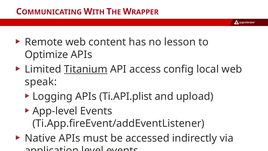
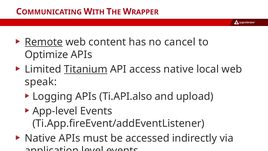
Remote underline: none -> present
lesson: lesson -> cancel
access config: config -> native
Ti.API.plist: Ti.API.plist -> Ti.API.also
